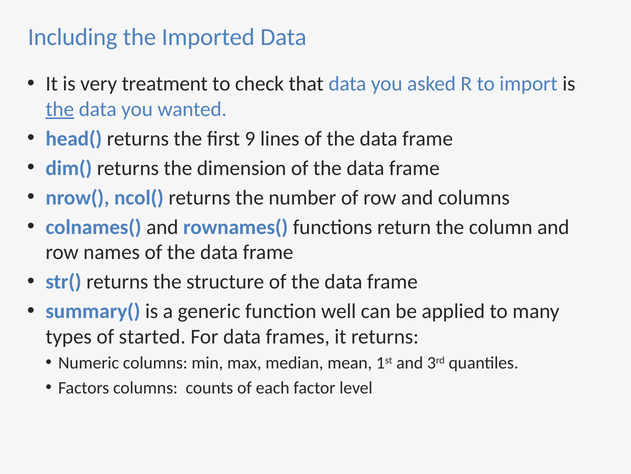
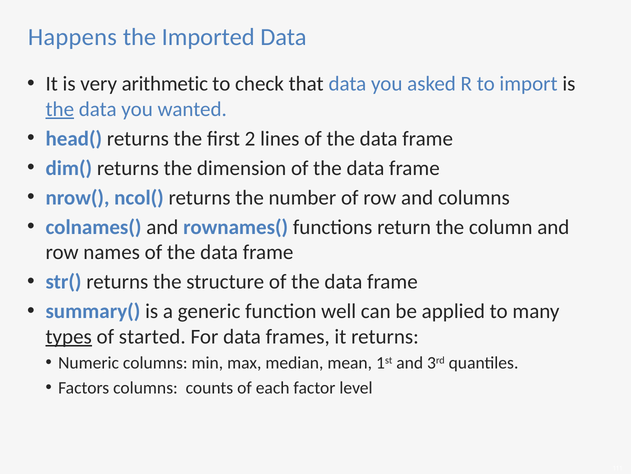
Including: Including -> Happens
treatment: treatment -> arithmetic
9: 9 -> 2
types underline: none -> present
